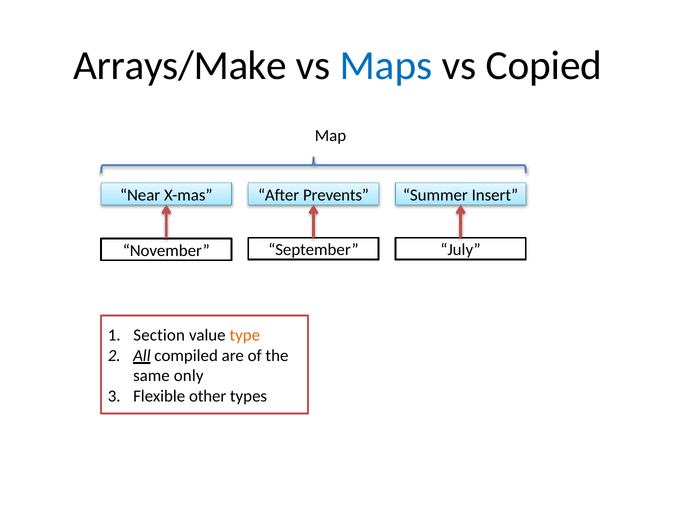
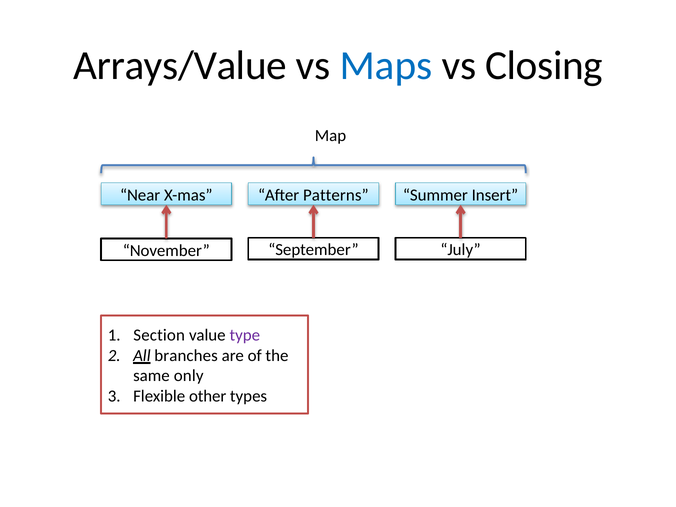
Arrays/Make: Arrays/Make -> Arrays/Value
Copied: Copied -> Closing
Prevents: Prevents -> Patterns
type colour: orange -> purple
compiled: compiled -> branches
